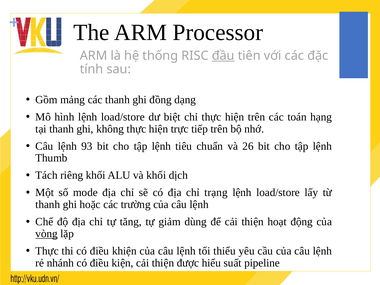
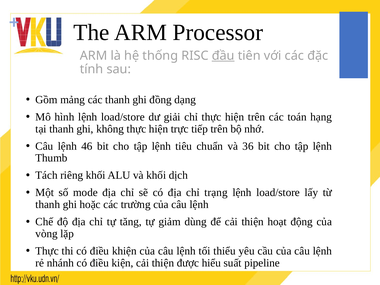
biệt: biệt -> giải
93: 93 -> 46
26: 26 -> 36
vòng underline: present -> none
